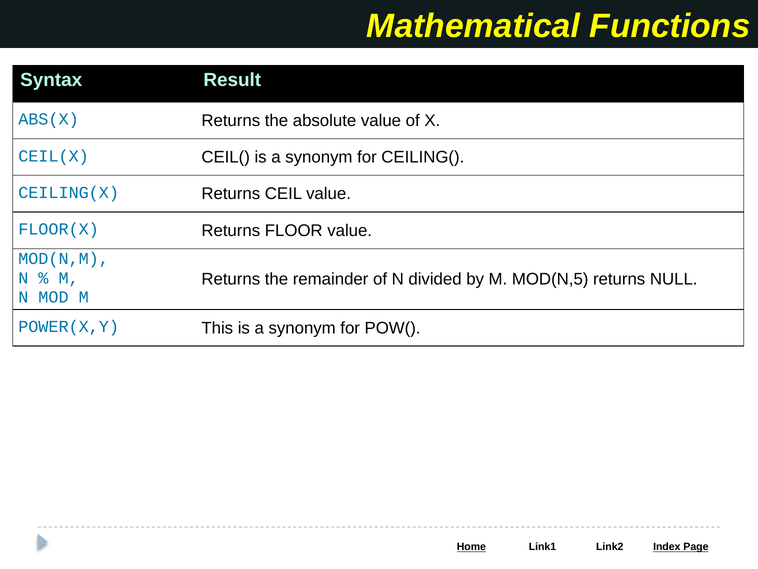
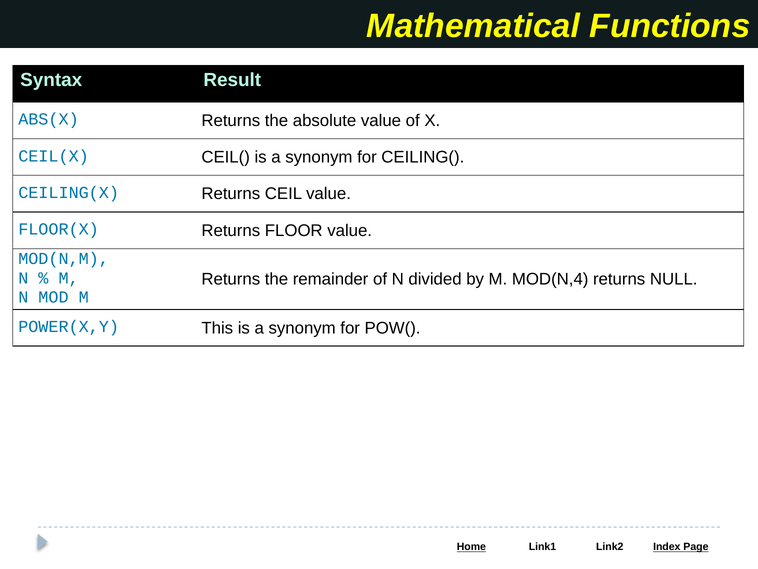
MOD(N,5: MOD(N,5 -> MOD(N,4
